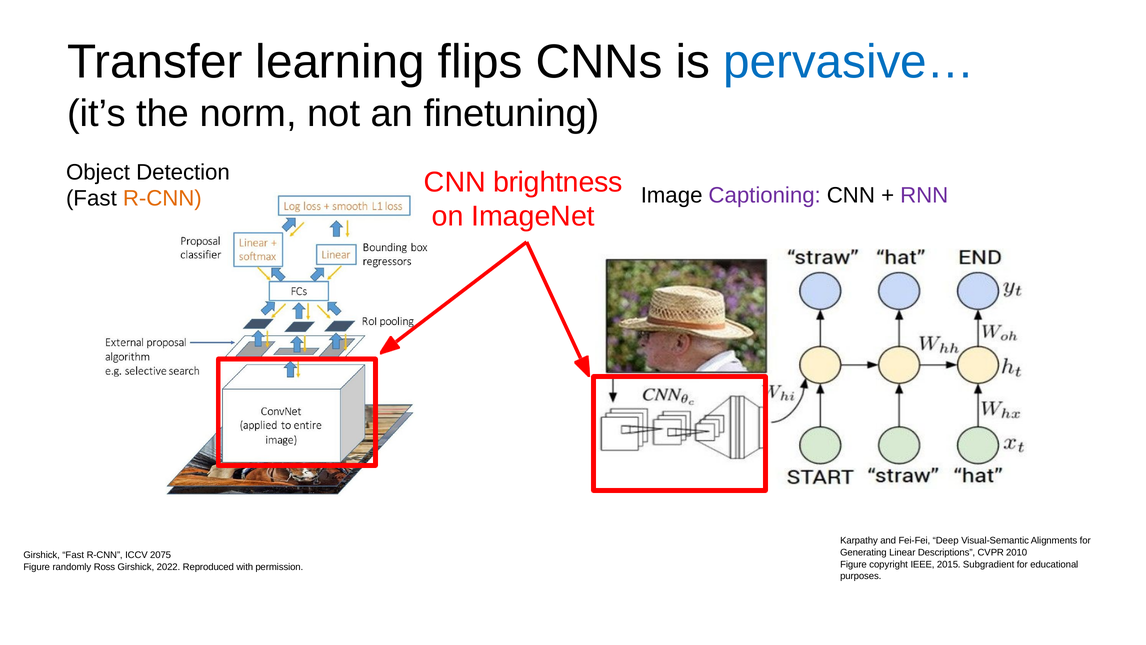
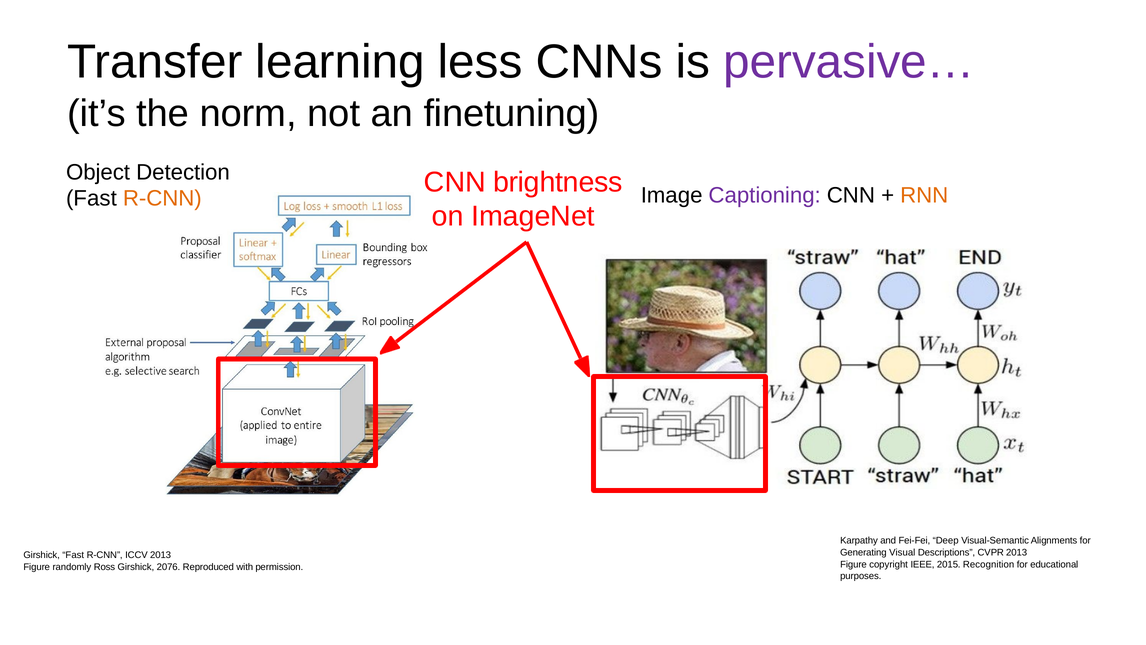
flips: flips -> less
pervasive… colour: blue -> purple
RNN colour: purple -> orange
Linear: Linear -> Visual
CVPR 2010: 2010 -> 2013
ICCV 2075: 2075 -> 2013
Subgradient: Subgradient -> Recognition
2022: 2022 -> 2076
